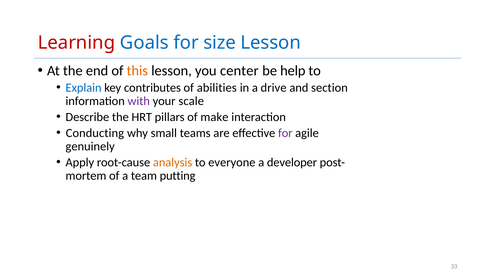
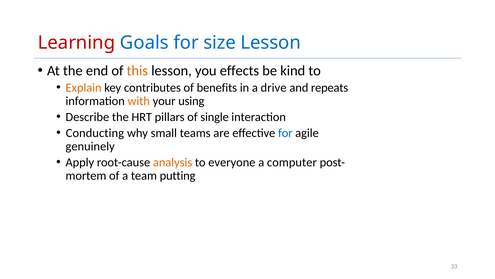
center: center -> effects
help: help -> kind
Explain colour: blue -> orange
abilities: abilities -> benefits
section: section -> repeats
with colour: purple -> orange
scale: scale -> using
make: make -> single
for at (285, 133) colour: purple -> blue
developer: developer -> computer
